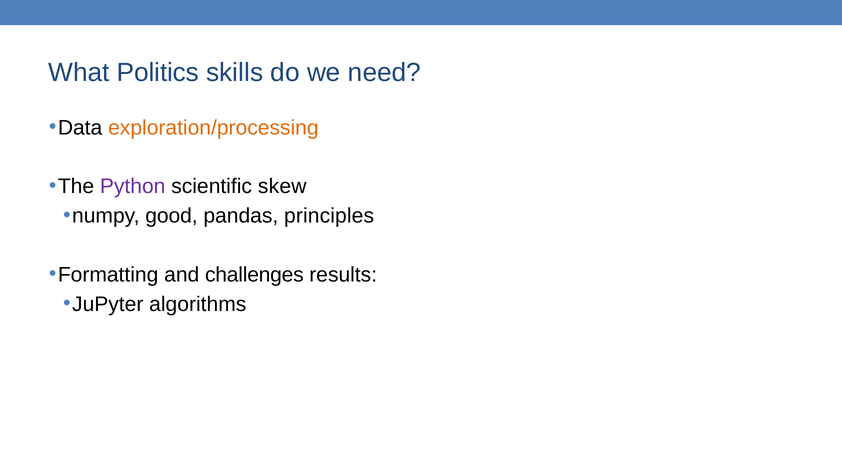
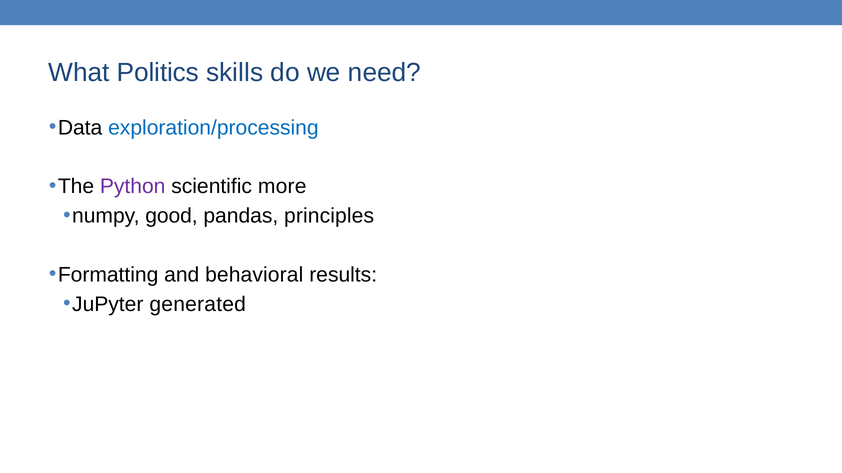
exploration/processing colour: orange -> blue
skew: skew -> more
challenges: challenges -> behavioral
algorithms: algorithms -> generated
